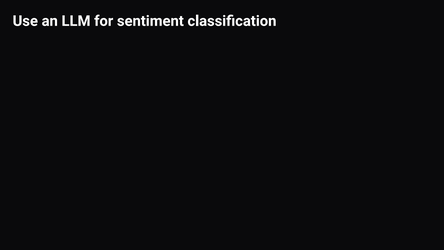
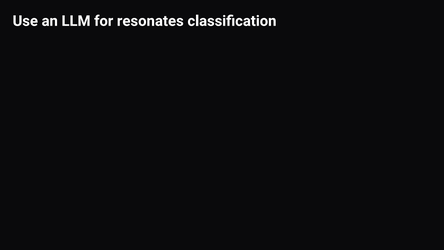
sentiment: sentiment -> resonates
